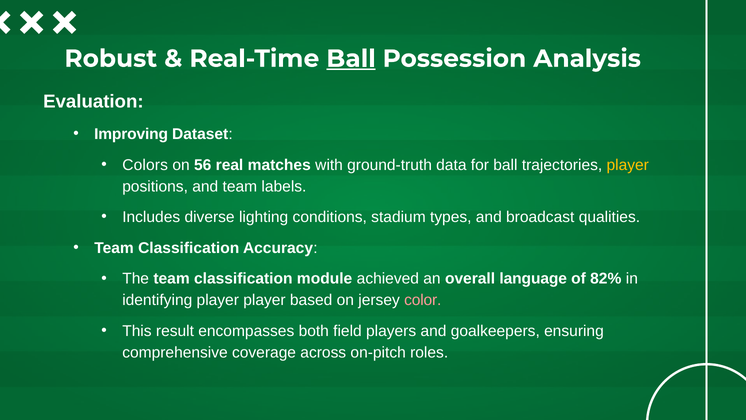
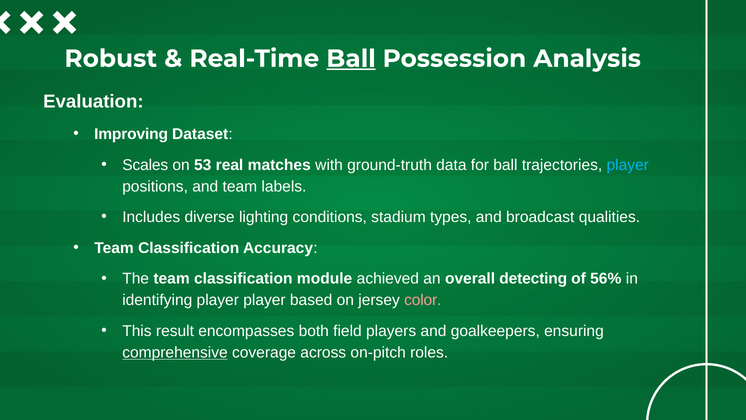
Colors: Colors -> Scales
56: 56 -> 53
player at (628, 165) colour: yellow -> light blue
language: language -> detecting
82%: 82% -> 56%
comprehensive underline: none -> present
